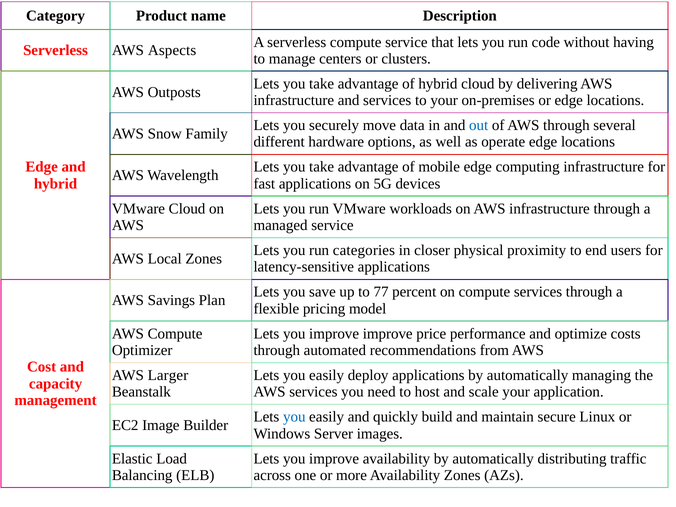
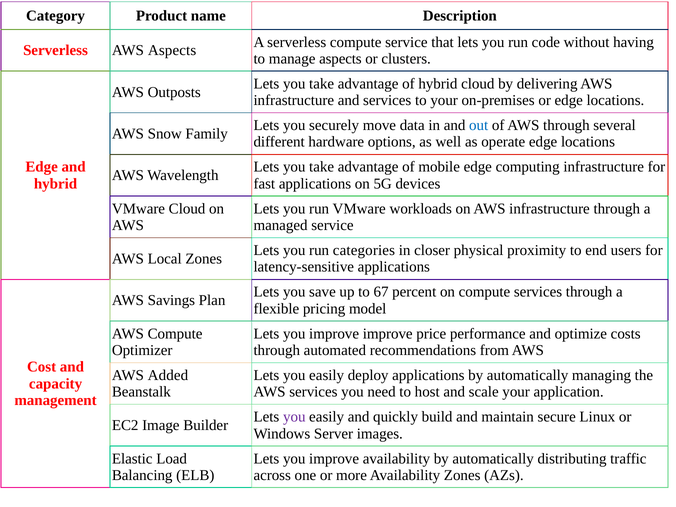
manage centers: centers -> aspects
77: 77 -> 67
Larger: Larger -> Added
you at (294, 417) colour: blue -> purple
